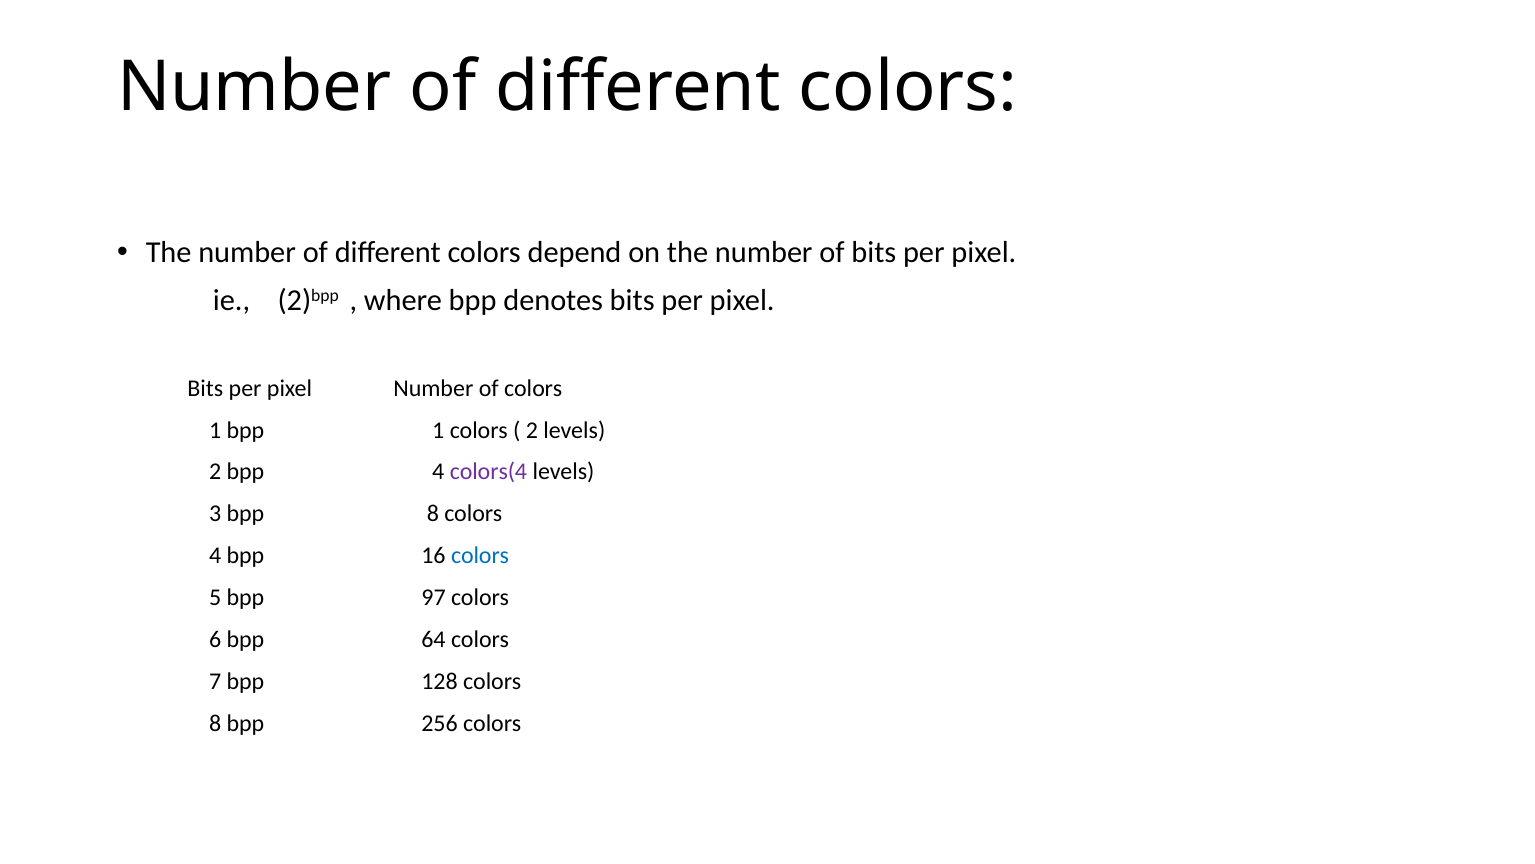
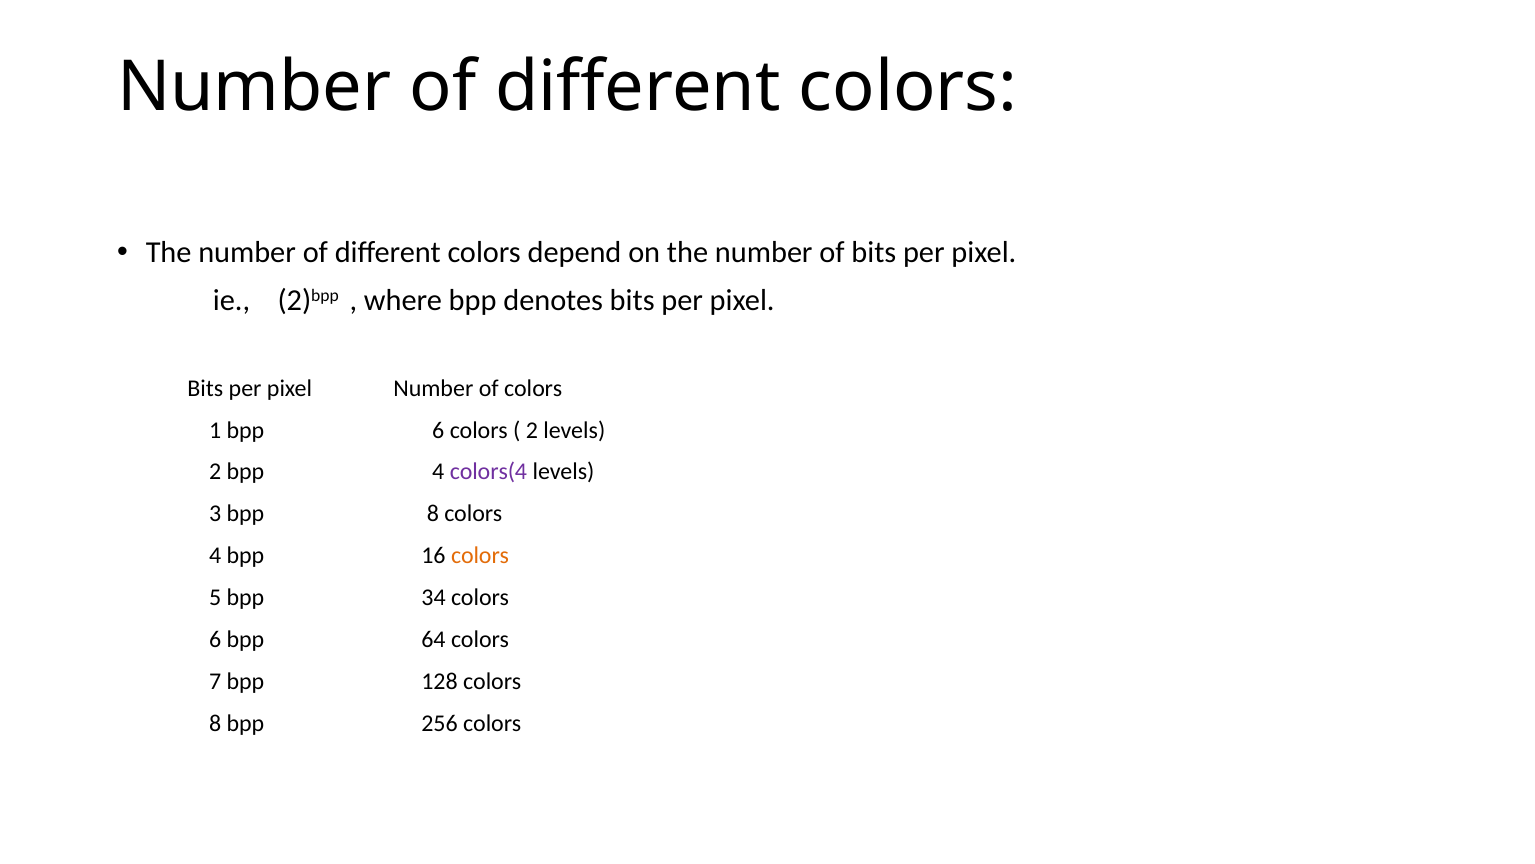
bpp 1: 1 -> 6
colors at (480, 556) colour: blue -> orange
97: 97 -> 34
